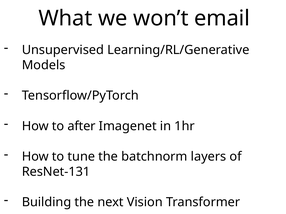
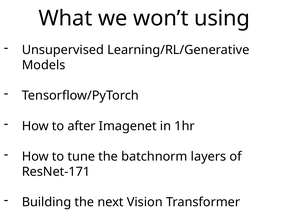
email: email -> using
ResNet-131: ResNet-131 -> ResNet-171
